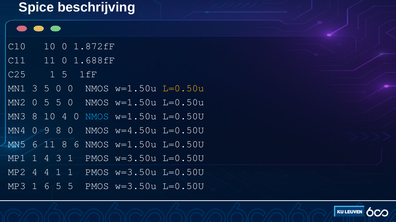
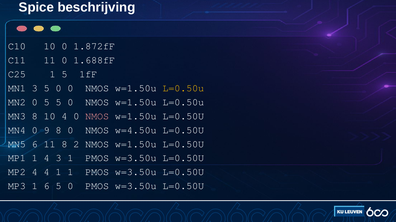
NMOS at (97, 116) colour: light blue -> pink
8 6: 6 -> 2
6 5 5: 5 -> 0
